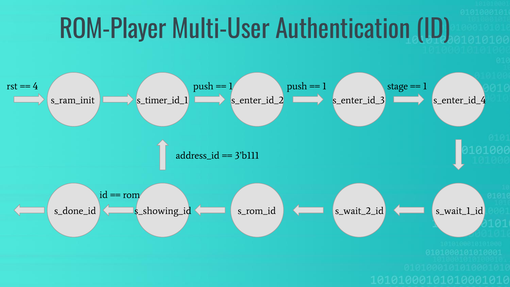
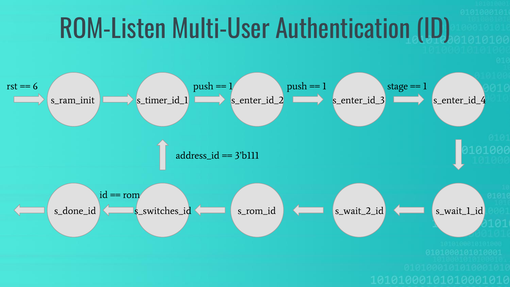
ROM-Player: ROM-Player -> ROM-Listen
4: 4 -> 6
s_showing_id: s_showing_id -> s_switches_id
